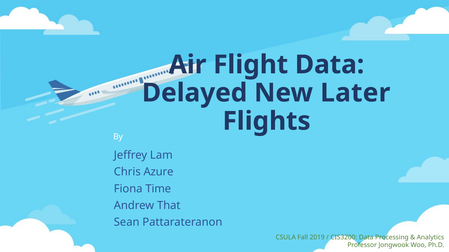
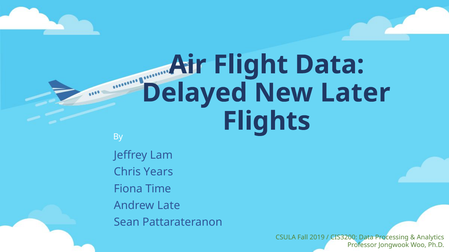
Azure: Azure -> Years
That: That -> Late
